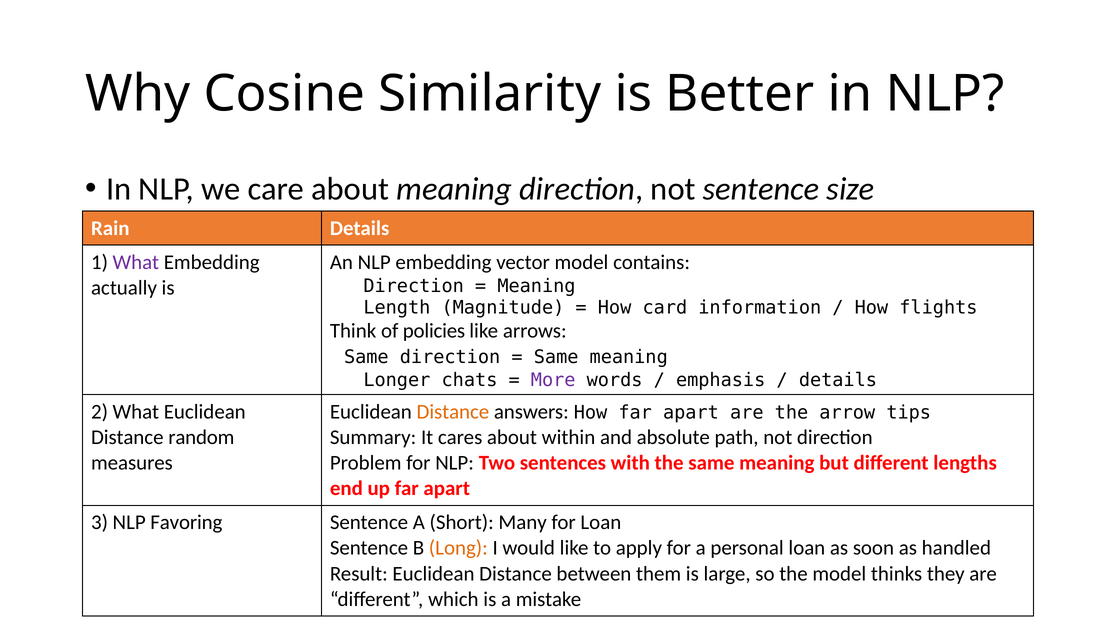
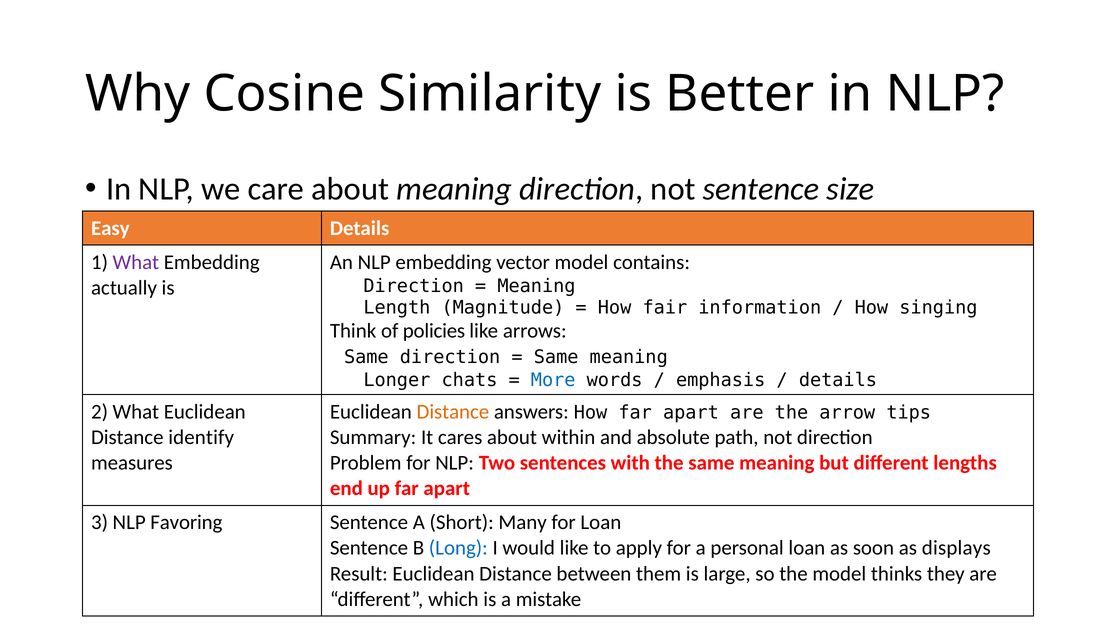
Rain: Rain -> Easy
card: card -> fair
flights: flights -> singing
More colour: purple -> blue
random: random -> identify
Long colour: orange -> blue
handled: handled -> displays
